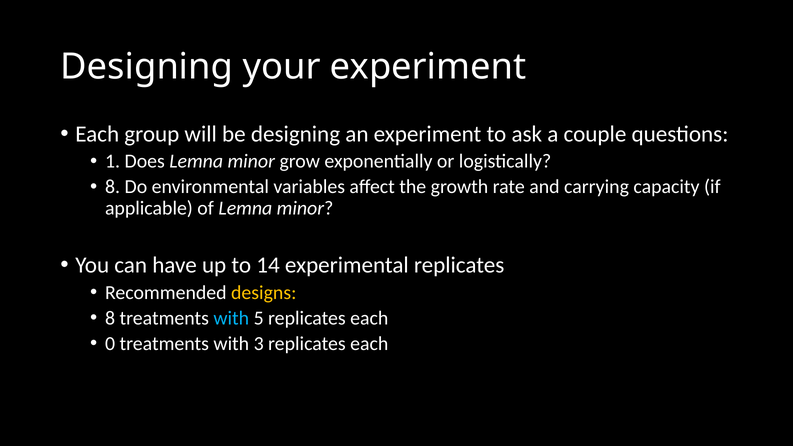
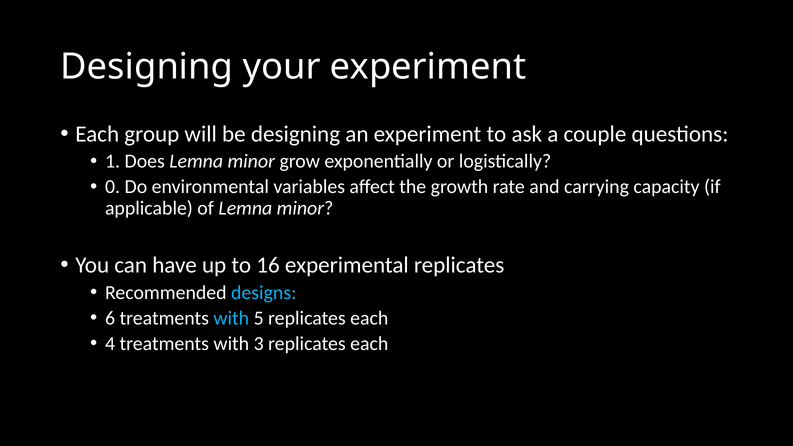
8 at (113, 187): 8 -> 0
14: 14 -> 16
designs colour: yellow -> light blue
8 at (110, 318): 8 -> 6
0: 0 -> 4
